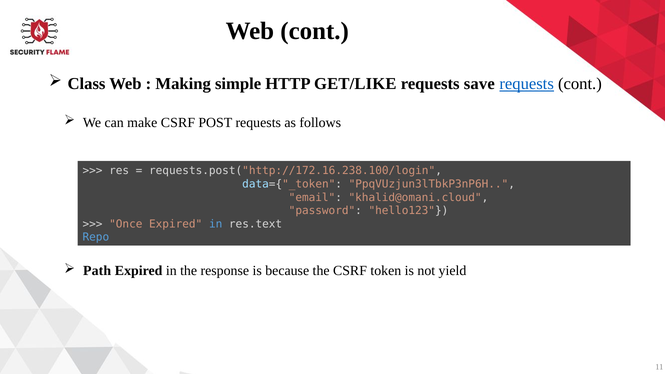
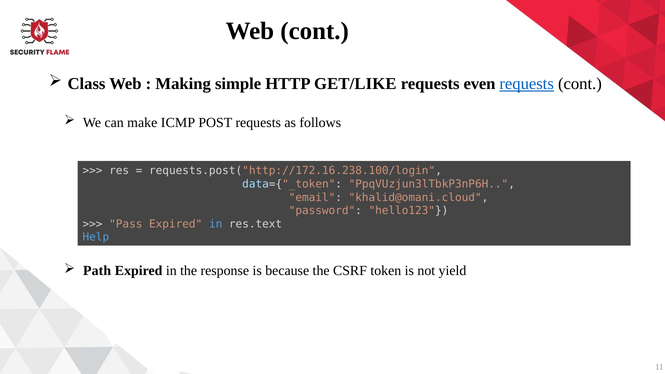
save: save -> even
make CSRF: CSRF -> ICMP
Once: Once -> Pass
Repo: Repo -> Help
